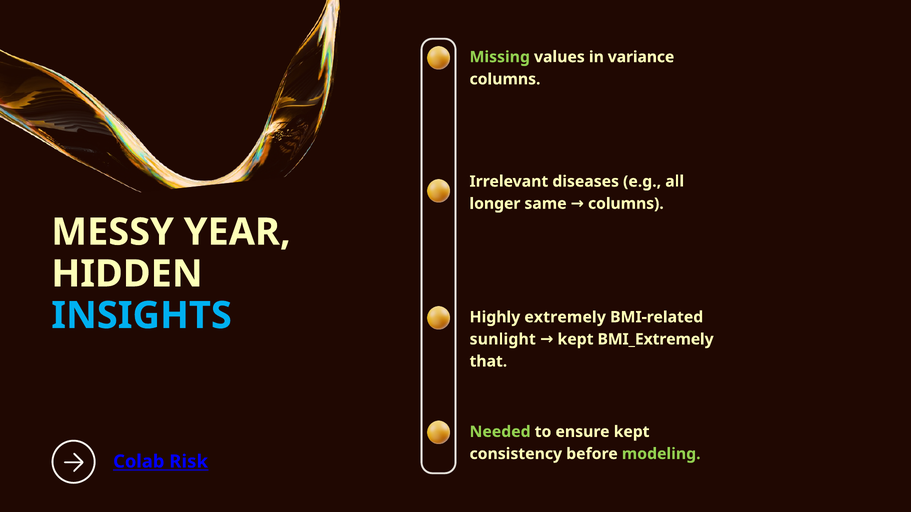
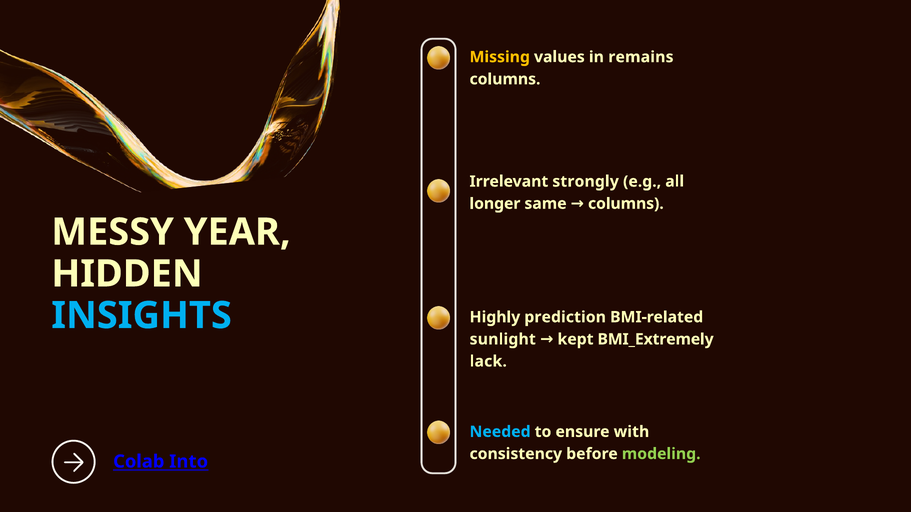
Missing colour: light green -> yellow
variance: variance -> remains
diseases: diseases -> strongly
extremely: extremely -> prediction
that: that -> lack
Needed colour: light green -> light blue
ensure kept: kept -> with
Risk: Risk -> Into
